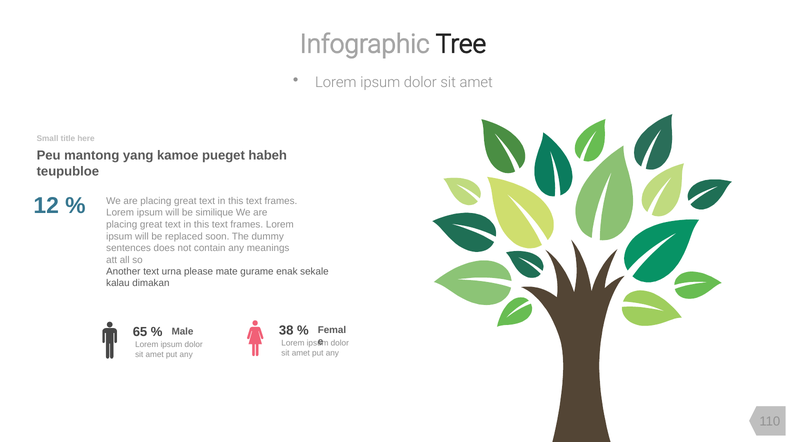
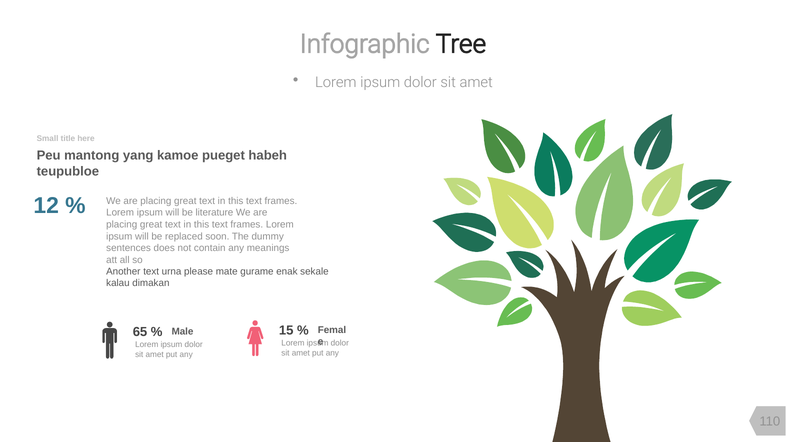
similique: similique -> literature
38: 38 -> 15
